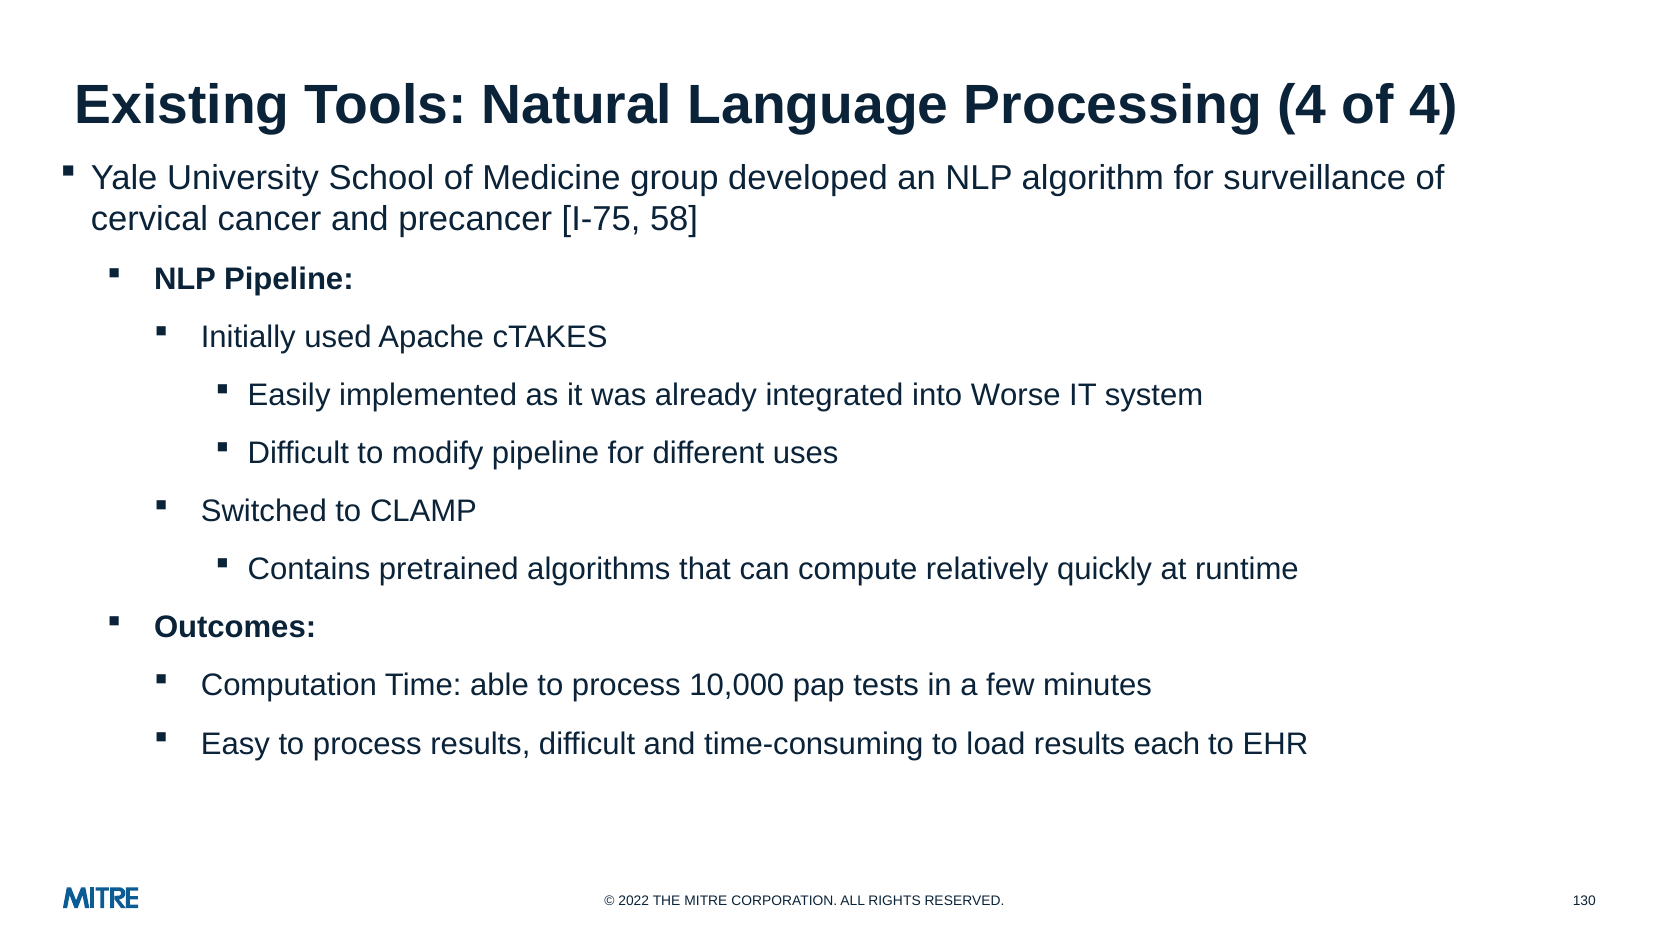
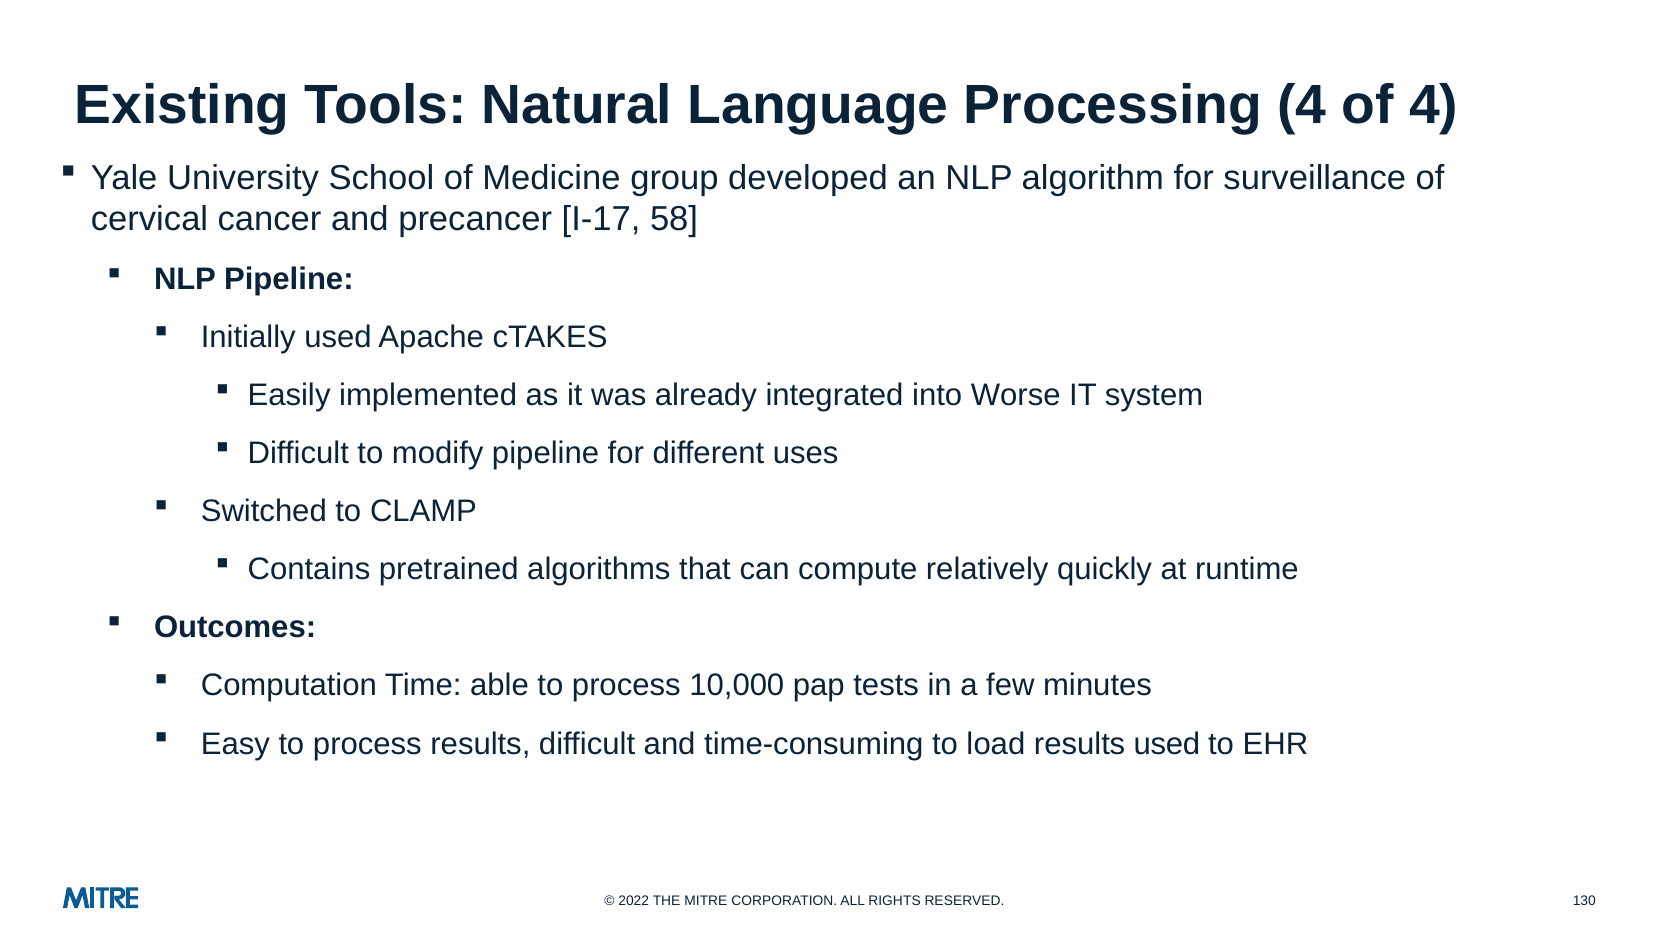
I-75: I-75 -> I-17
results each: each -> used
